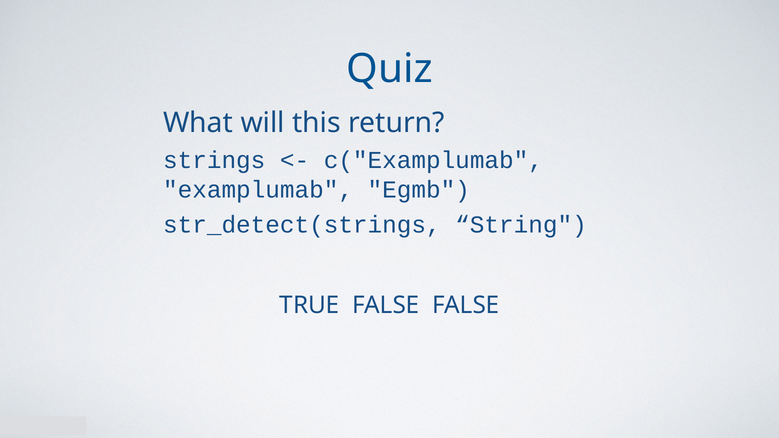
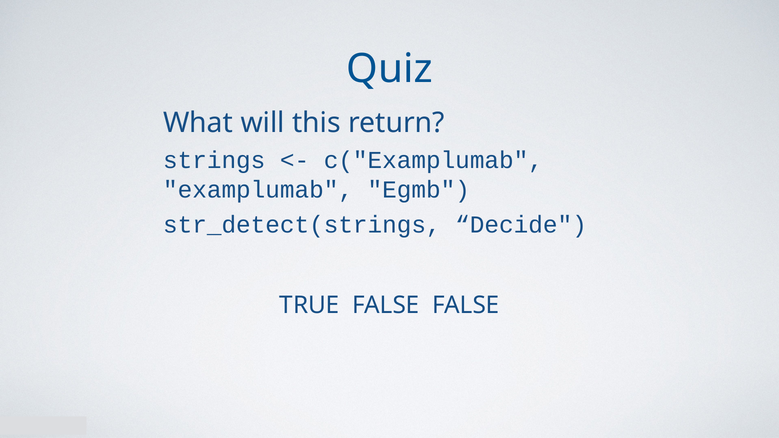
String: String -> Decide
